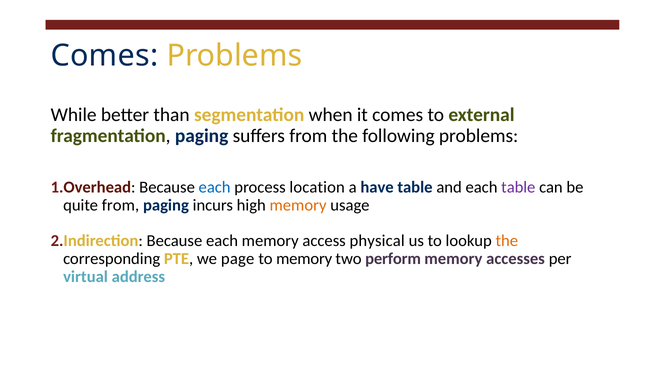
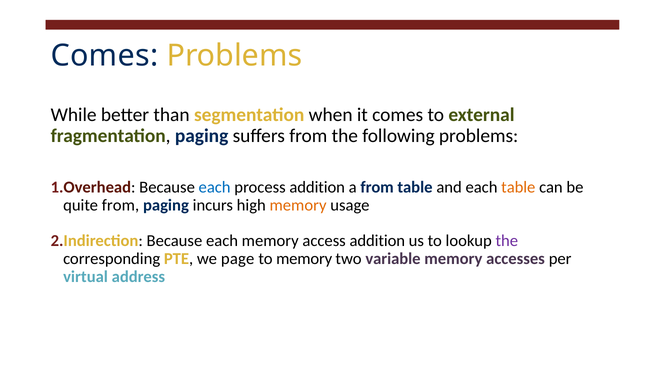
process location: location -> addition
a have: have -> from
table at (518, 187) colour: purple -> orange
access physical: physical -> addition
the at (507, 241) colour: orange -> purple
perform: perform -> variable
